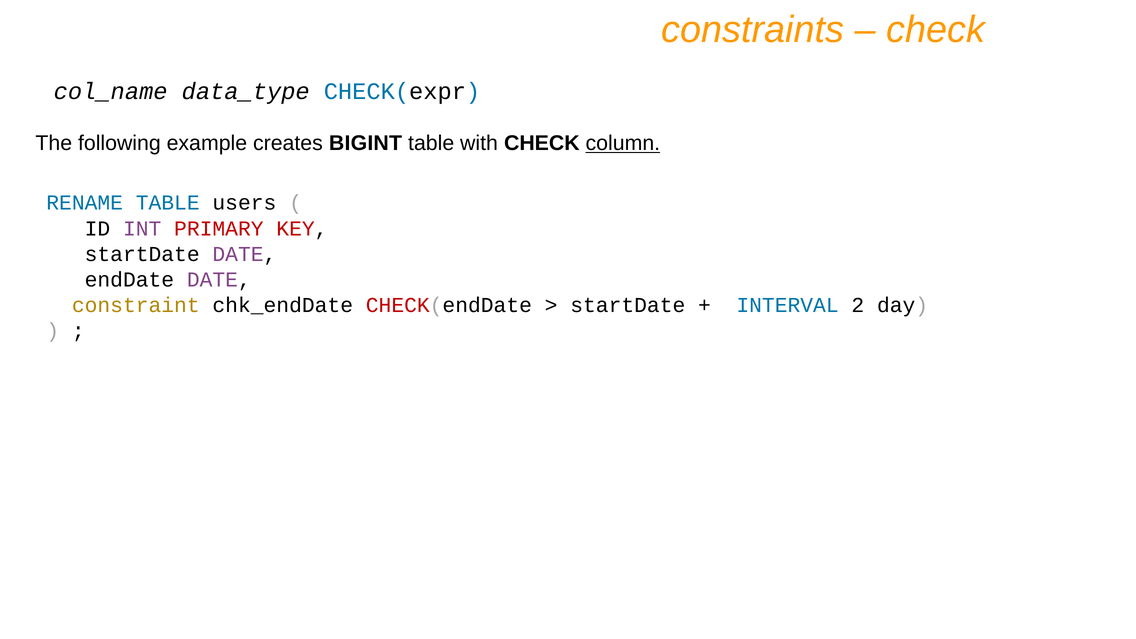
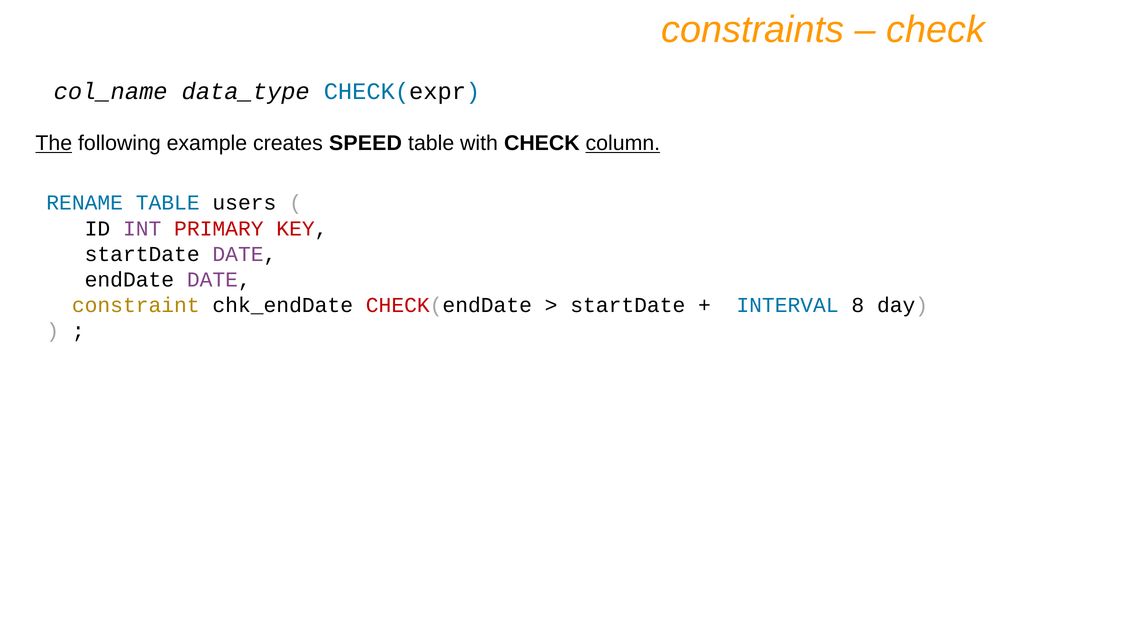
The underline: none -> present
BIGINT: BIGINT -> SPEED
2: 2 -> 8
